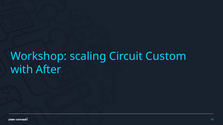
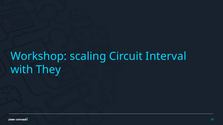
Custom: Custom -> Interval
After: After -> They
